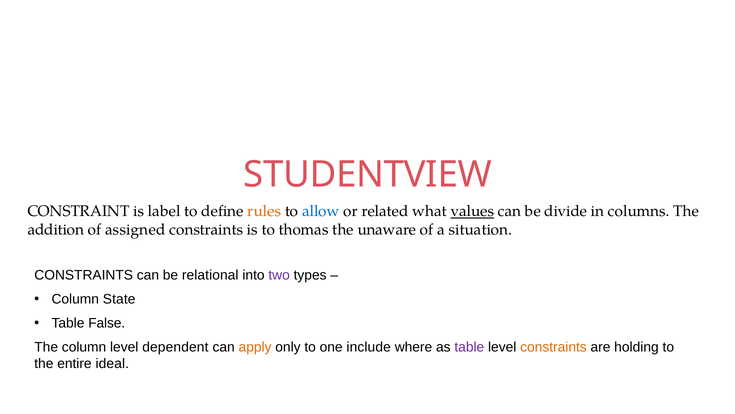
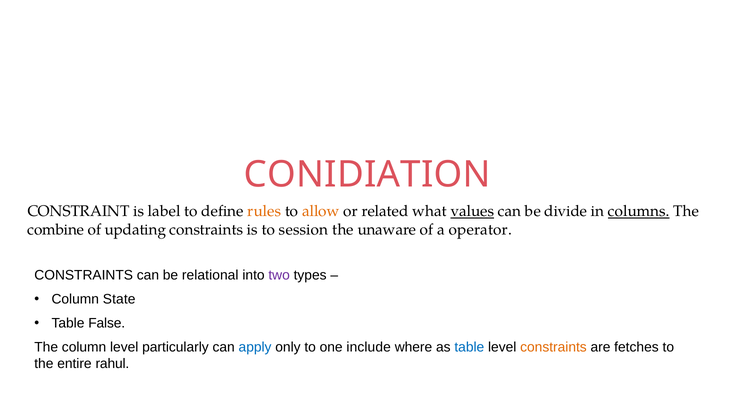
STUDENTVIEW: STUDENTVIEW -> CONIDIATION
allow colour: blue -> orange
columns underline: none -> present
addition: addition -> combine
assigned: assigned -> updating
thomas: thomas -> session
situation: situation -> operator
dependent: dependent -> particularly
apply colour: orange -> blue
table at (469, 347) colour: purple -> blue
holding: holding -> fetches
ideal: ideal -> rahul
